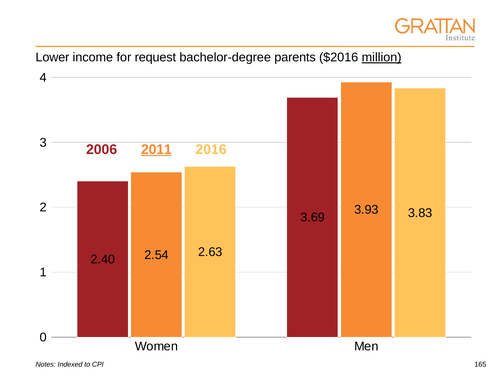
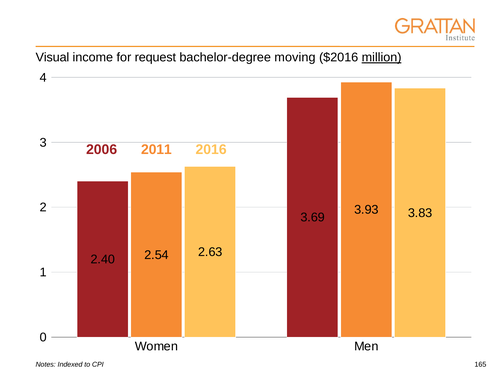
Lower: Lower -> Visual
parents: parents -> moving
2011 underline: present -> none
